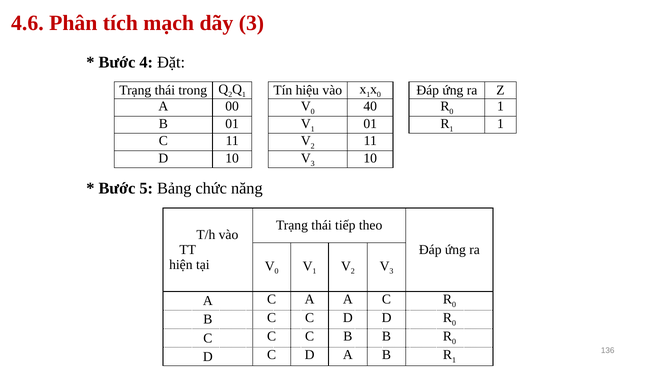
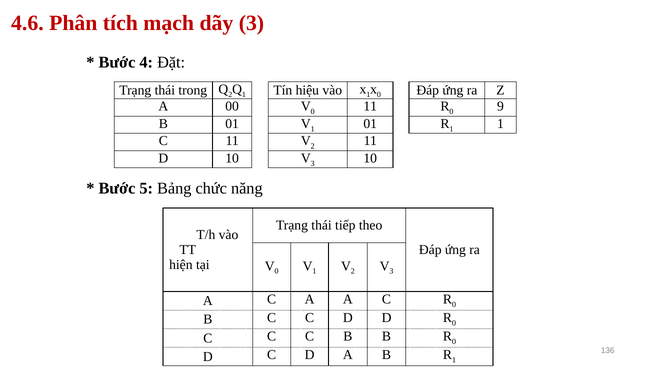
0 40: 40 -> 11
0 1: 1 -> 9
